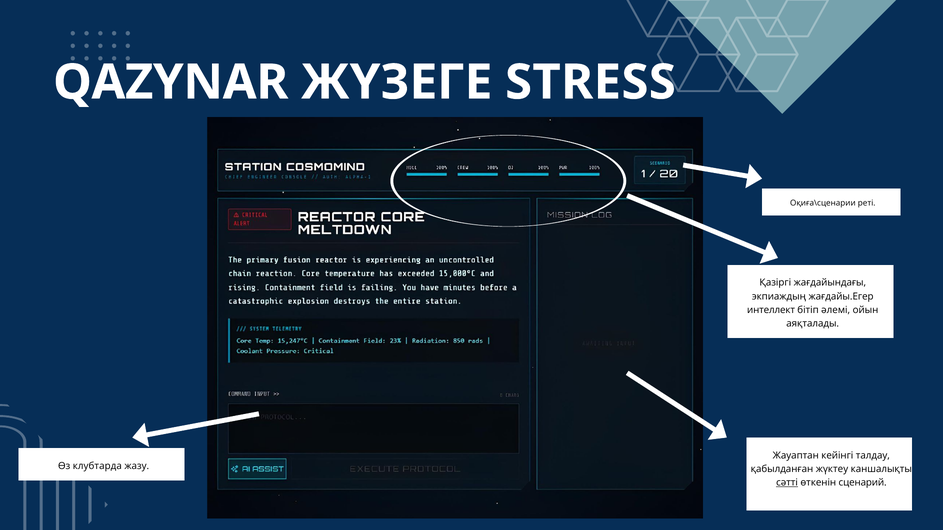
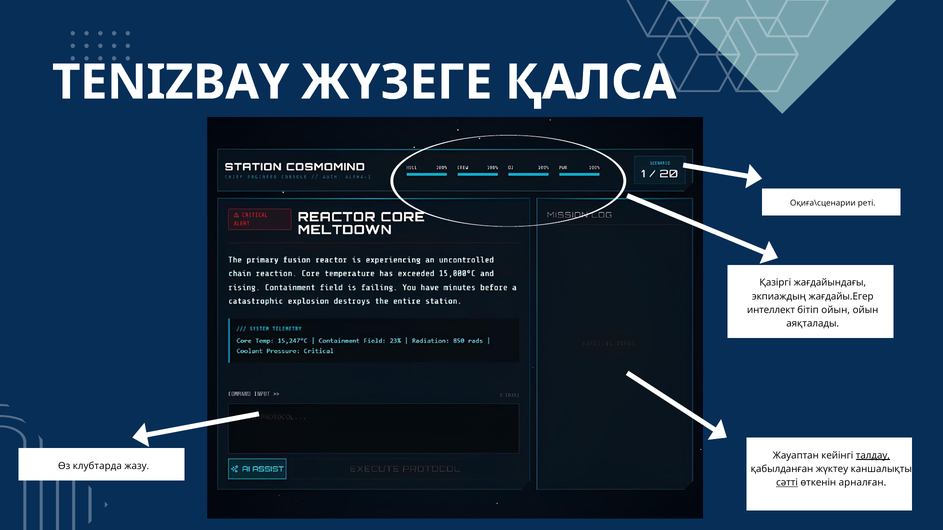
QAZYNAR: QAZYNAR -> TENIZBAY
STRESS: STRESS -> ҚАЛСА
бітіп әлемі: әлемі -> ойын
талдау underline: none -> present
сценарий: сценарий -> арналған
